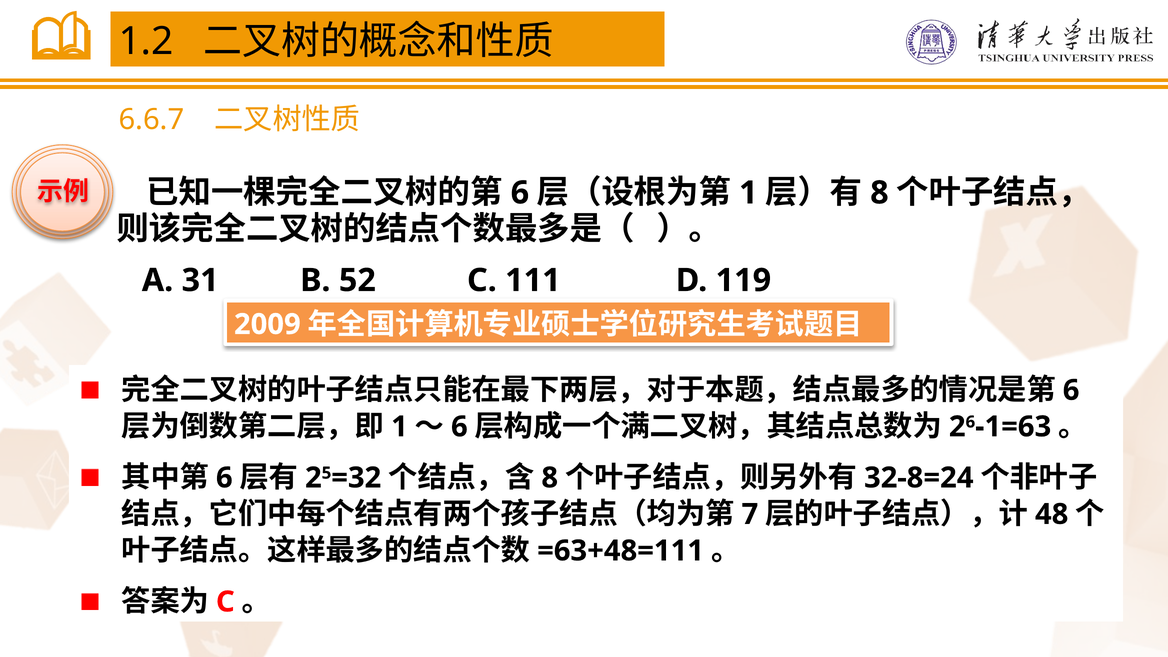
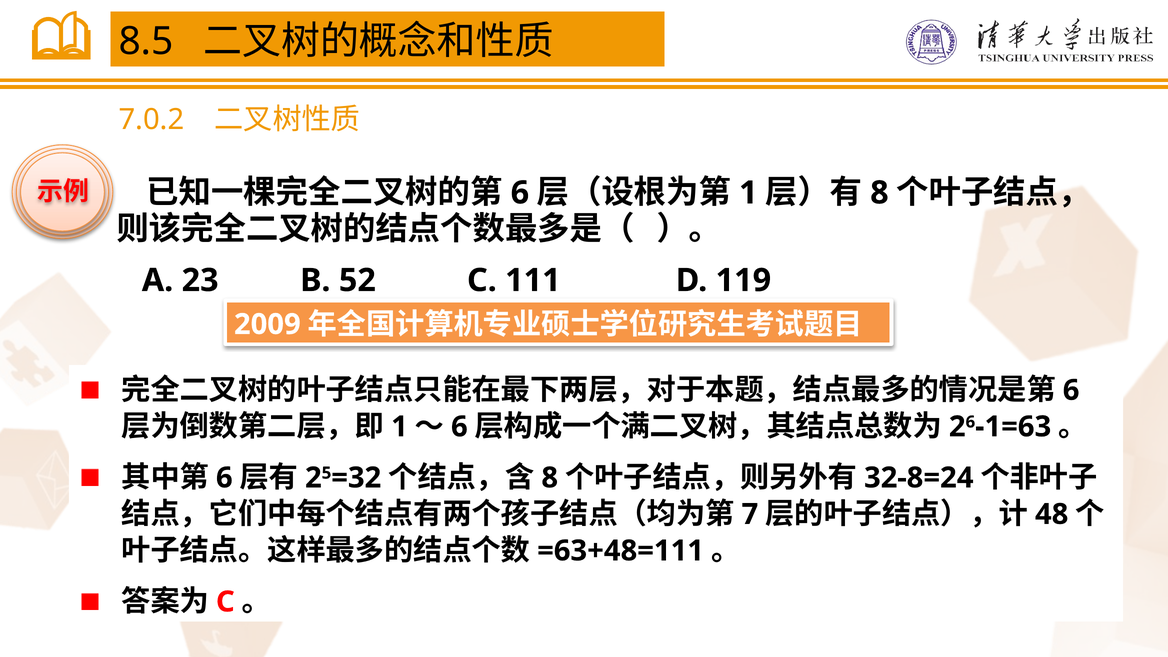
1.2: 1.2 -> 8.5
6.6.7: 6.6.7 -> 7.0.2
31: 31 -> 23
